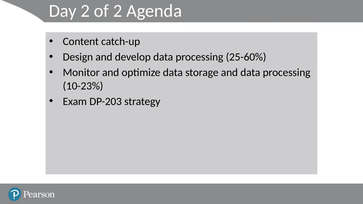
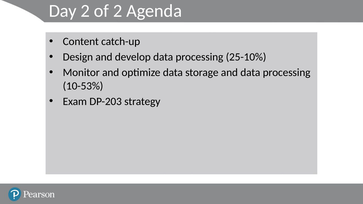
25-60%: 25-60% -> 25-10%
10-23%: 10-23% -> 10-53%
